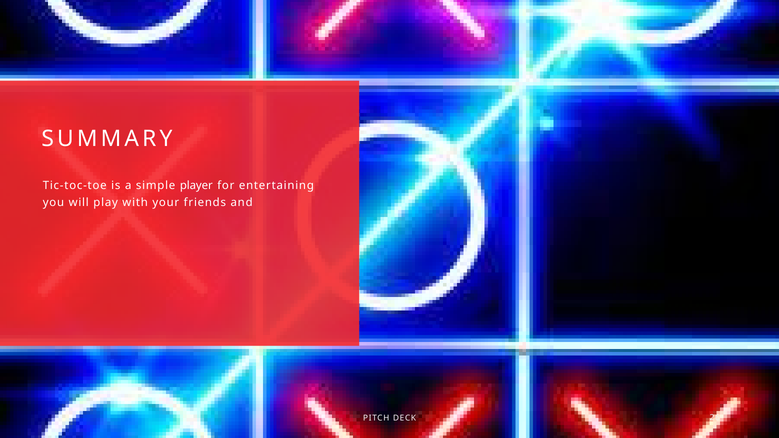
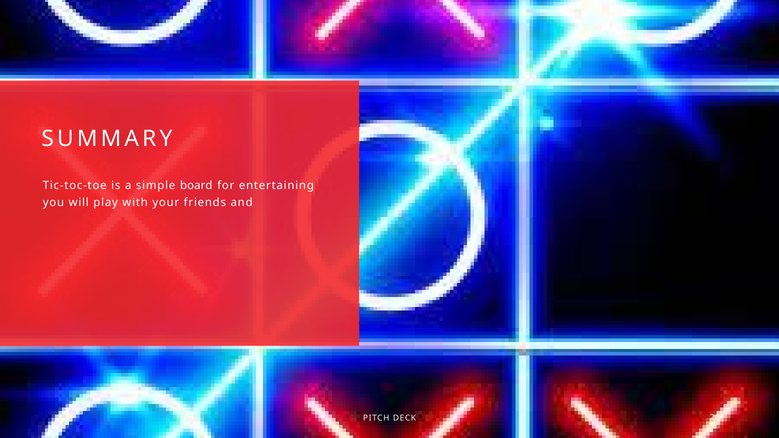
player: player -> board
